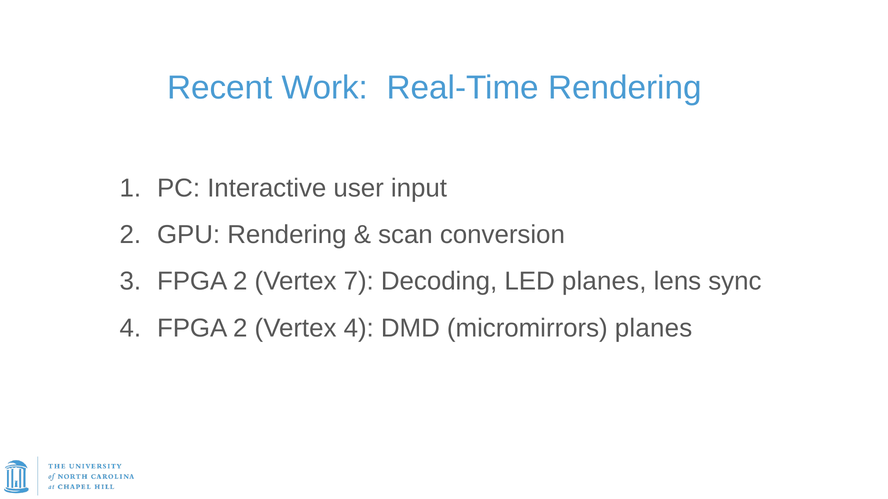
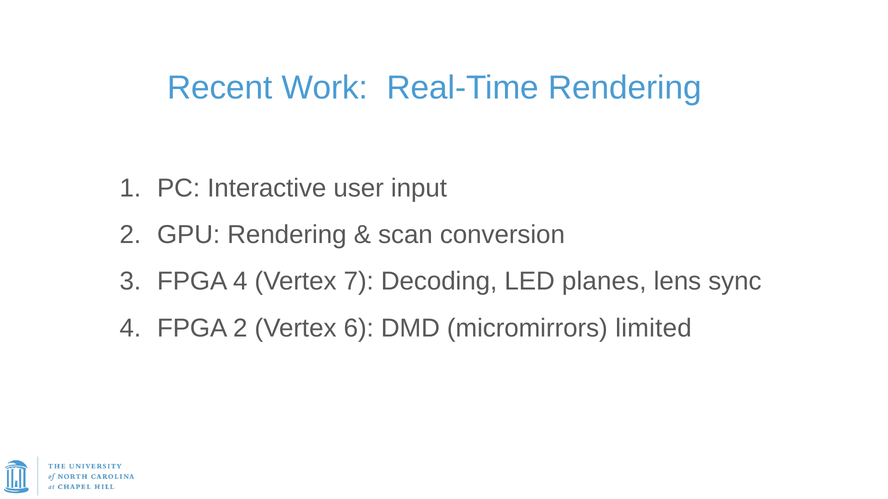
2 at (240, 282): 2 -> 4
Vertex 4: 4 -> 6
micromirrors planes: planes -> limited
